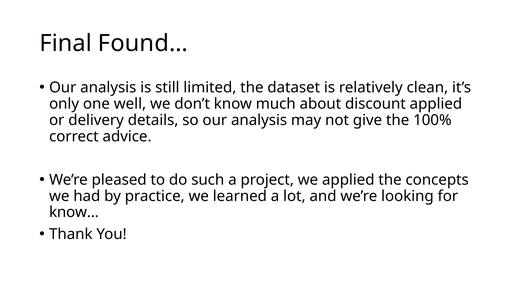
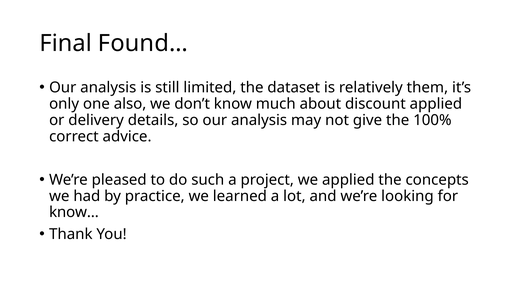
clean: clean -> them
well: well -> also
